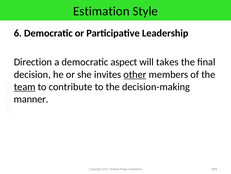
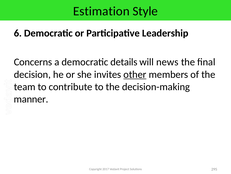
Direction: Direction -> Concerns
aspect: aspect -> details
takes: takes -> news
team underline: present -> none
